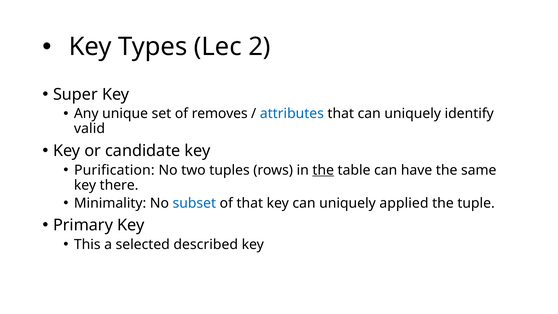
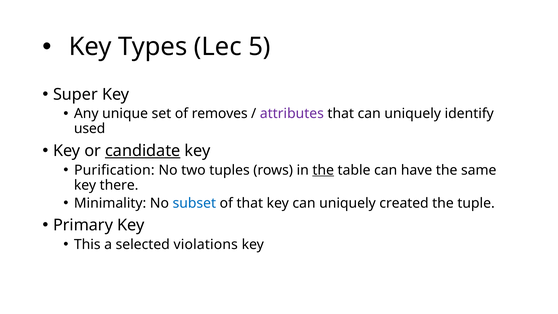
2: 2 -> 5
attributes colour: blue -> purple
valid: valid -> used
candidate underline: none -> present
applied: applied -> created
described: described -> violations
